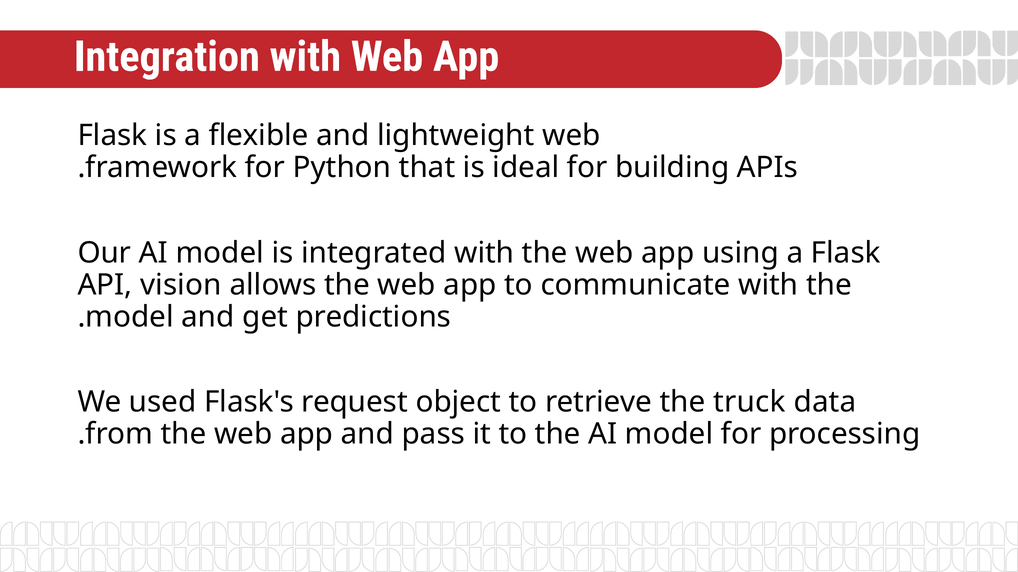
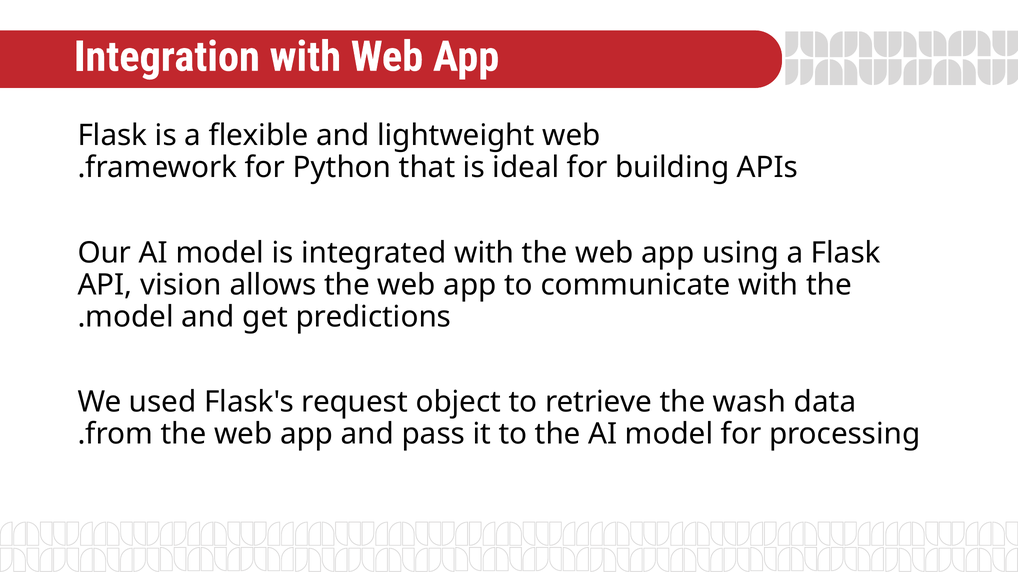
truck: truck -> wash
